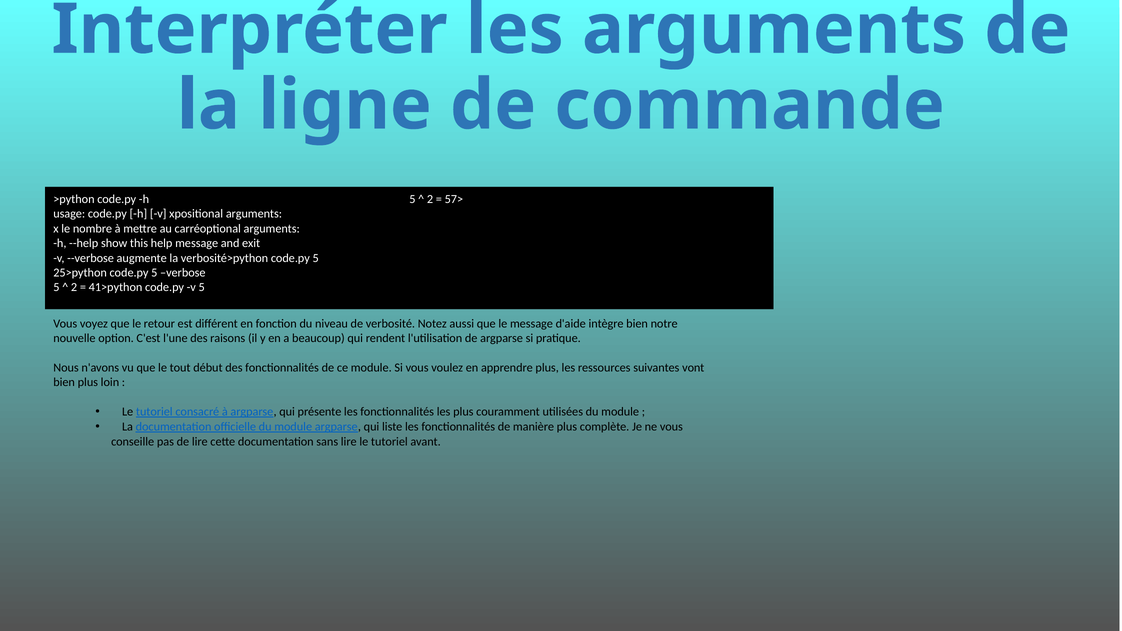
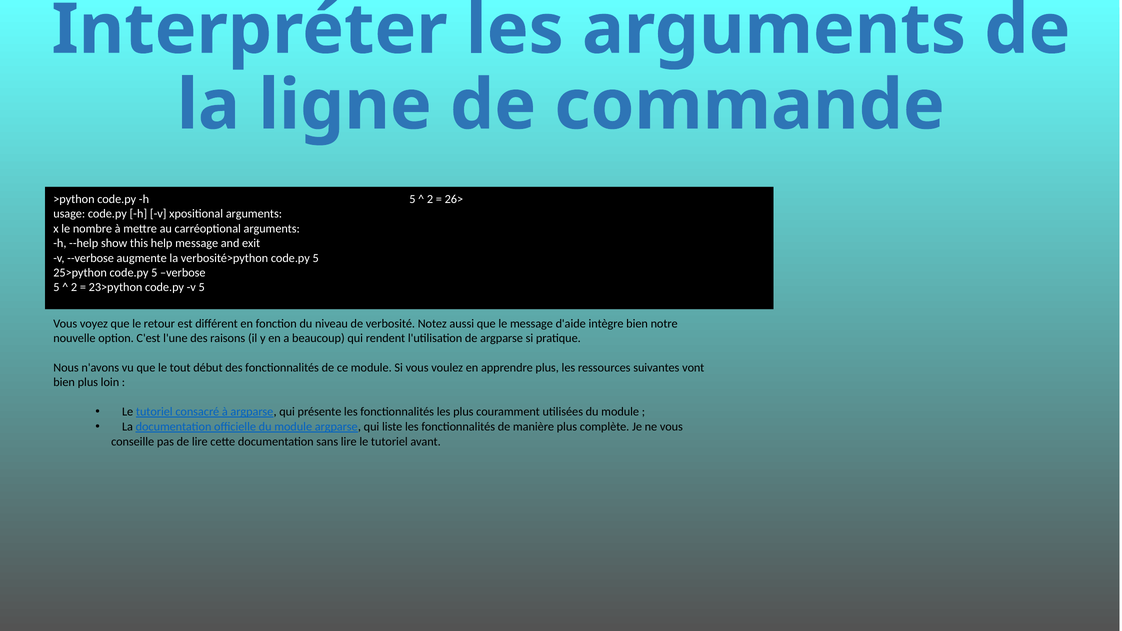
57>: 57> -> 26>
41>python: 41>python -> 23>python
